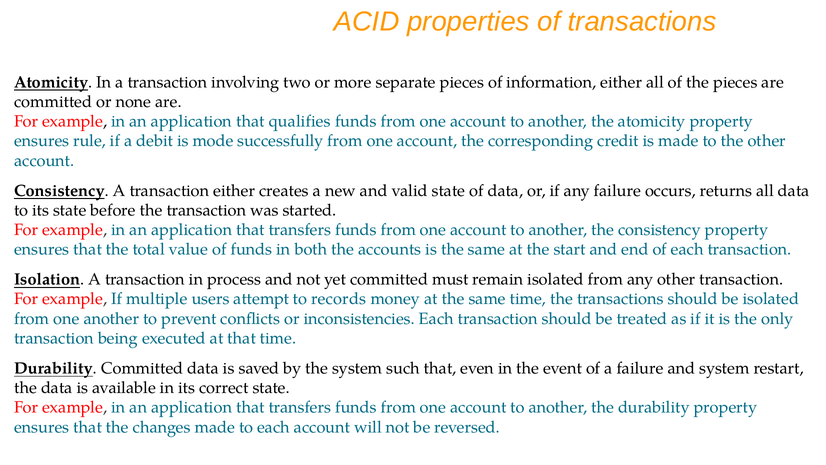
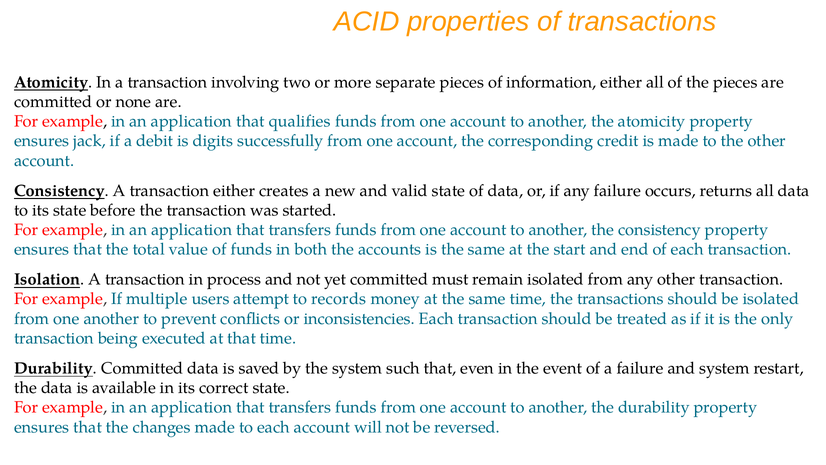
rule: rule -> jack
mode: mode -> digits
